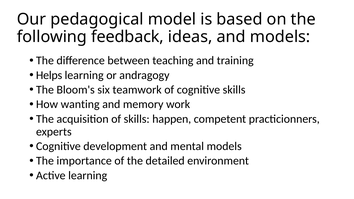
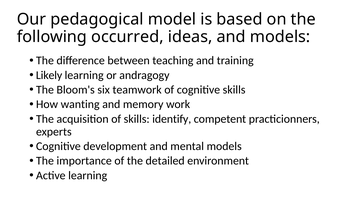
feedback: feedback -> occurred
Helps: Helps -> Likely
happen: happen -> identify
